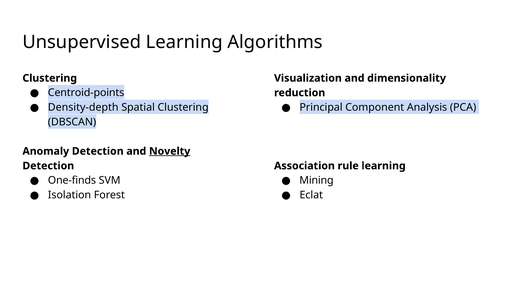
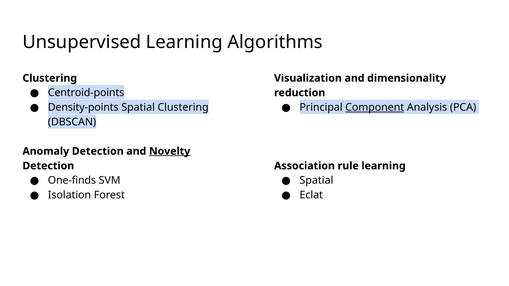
Density-depth: Density-depth -> Density-points
Component underline: none -> present
Mining at (316, 181): Mining -> Spatial
